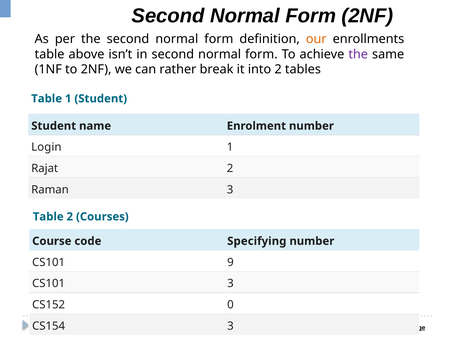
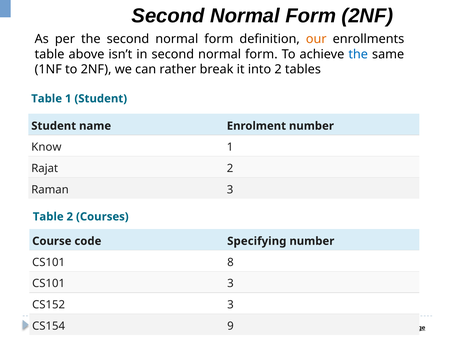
the at (358, 54) colour: purple -> blue
Login: Login -> Know
9: 9 -> 8
CS152 0: 0 -> 3
CS154 3: 3 -> 9
